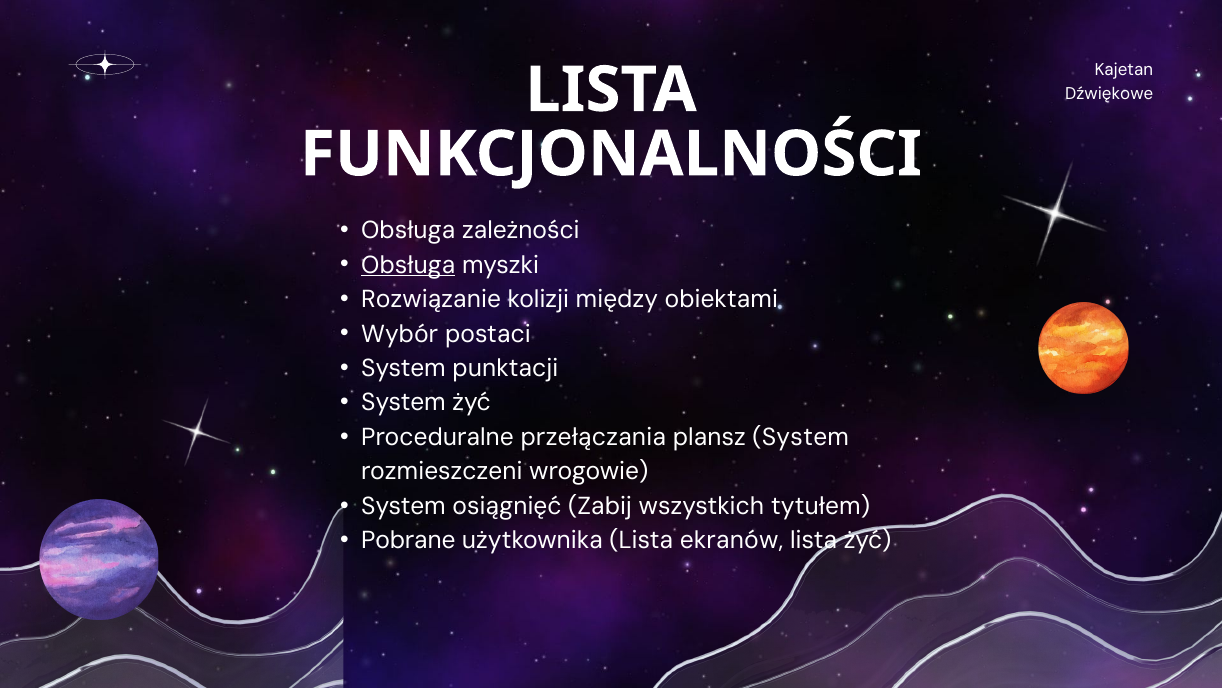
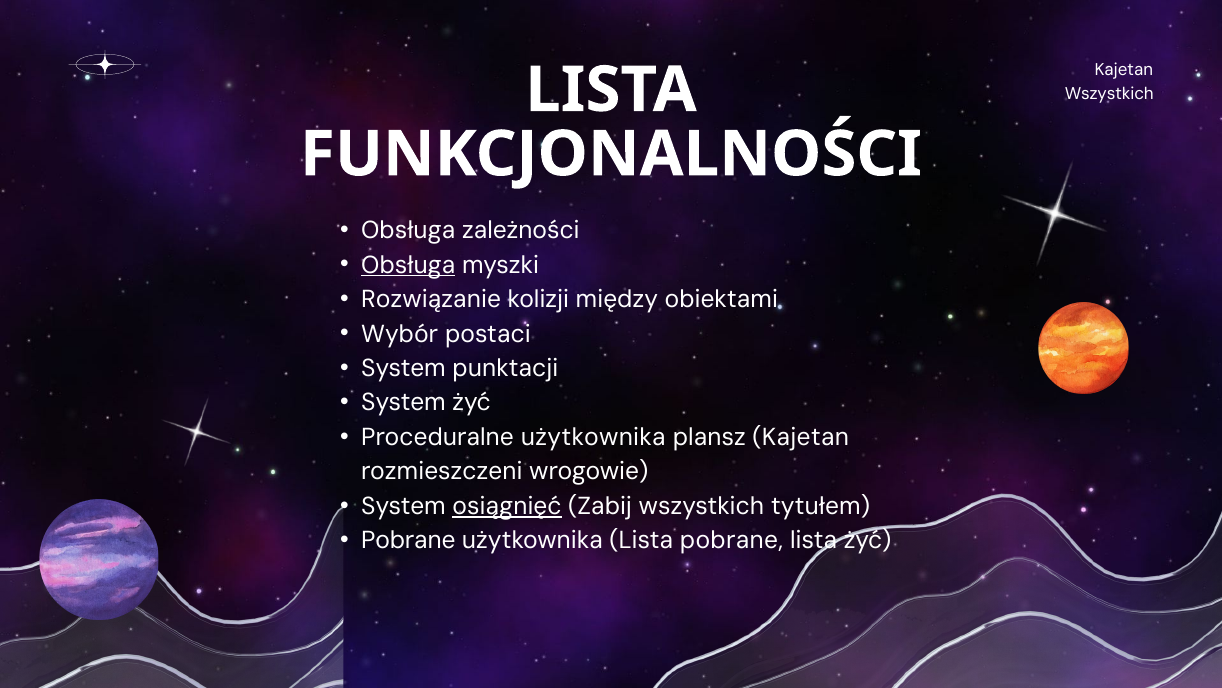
Dźwiękowe at (1109, 94): Dźwiękowe -> Wszystkich
Proceduralne przełączania: przełączania -> użytkownika
plansz System: System -> Kajetan
osiągnięć underline: none -> present
Lista ekranów: ekranów -> pobrane
